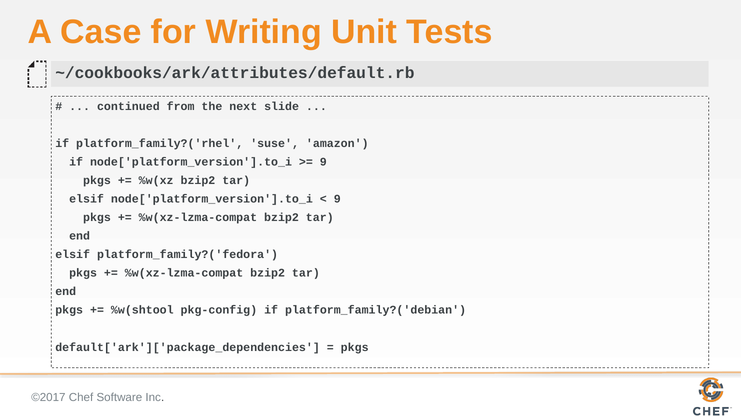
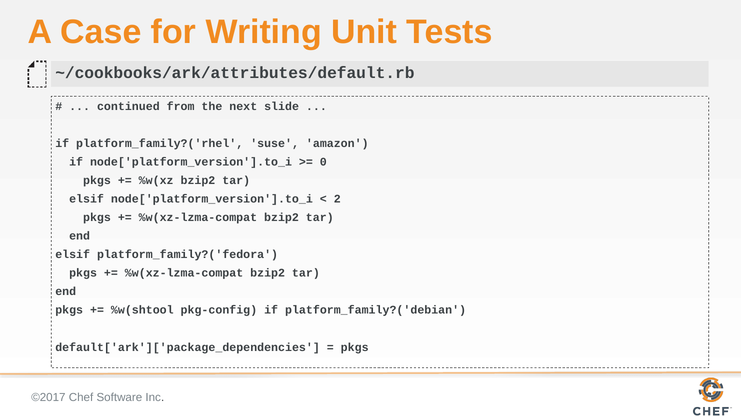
9 at (323, 162): 9 -> 0
9 at (337, 199): 9 -> 2
